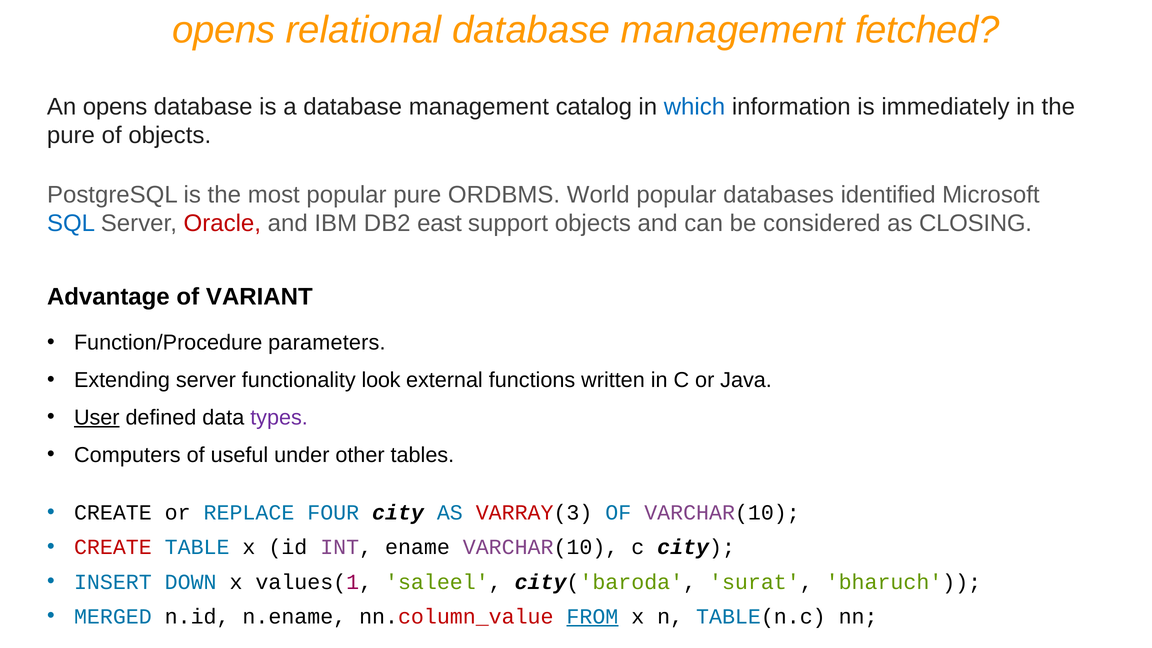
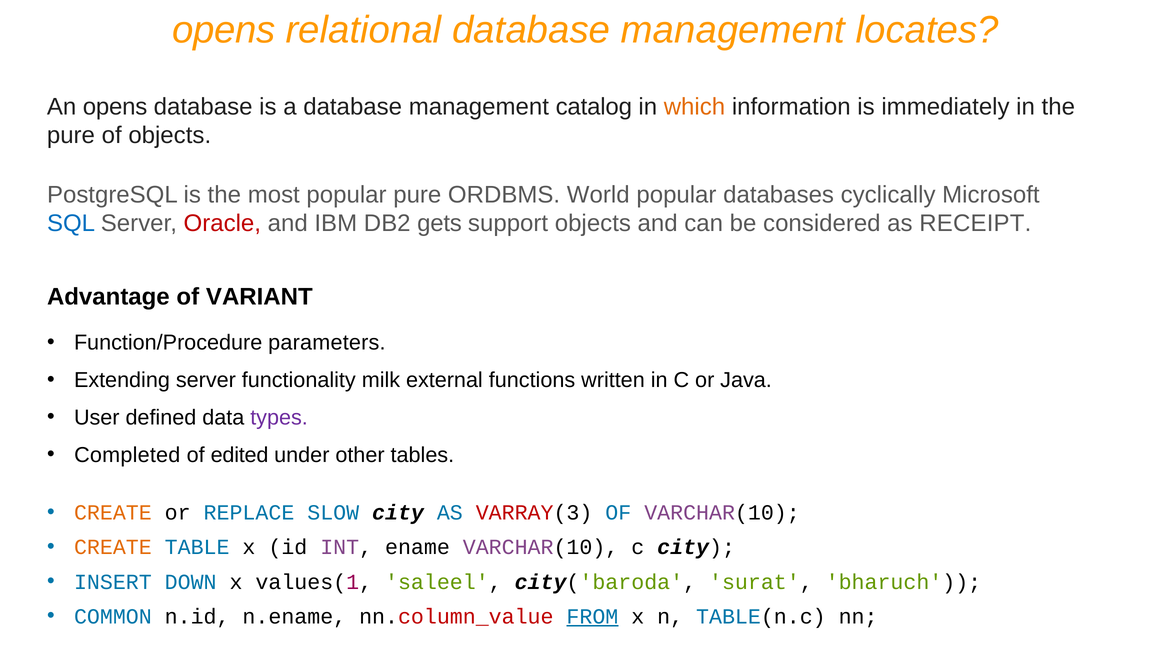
fetched: fetched -> locates
which colour: blue -> orange
identified: identified -> cyclically
east: east -> gets
CLOSING: CLOSING -> RECEIPT
look: look -> milk
User underline: present -> none
Computers: Computers -> Completed
useful: useful -> edited
CREATE at (113, 513) colour: black -> orange
FOUR: FOUR -> SLOW
CREATE at (113, 547) colour: red -> orange
MERGED: MERGED -> COMMON
